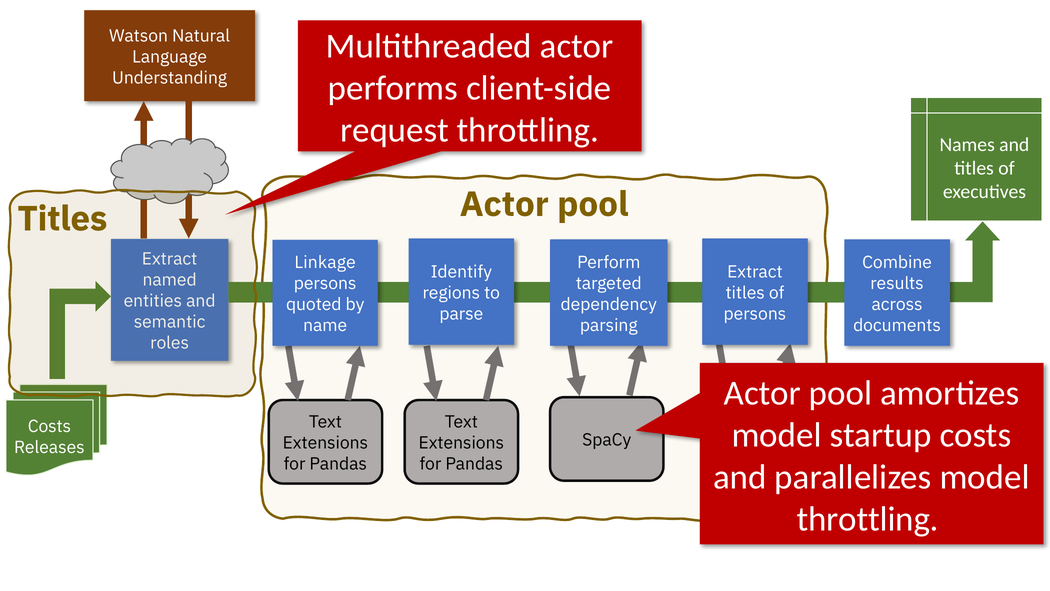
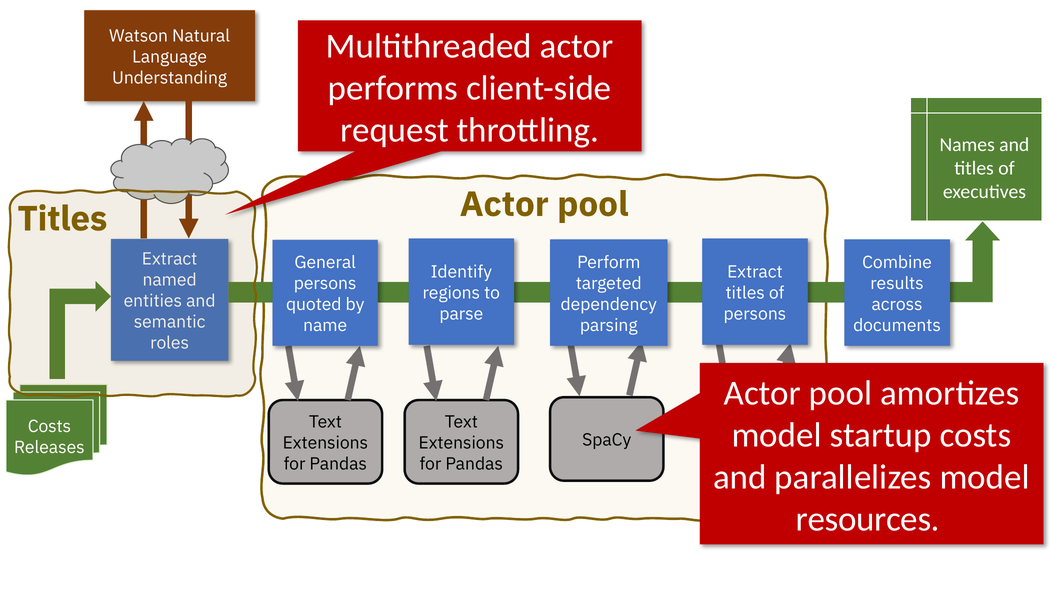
Linkage: Linkage -> General
throttling at (868, 519): throttling -> resources
